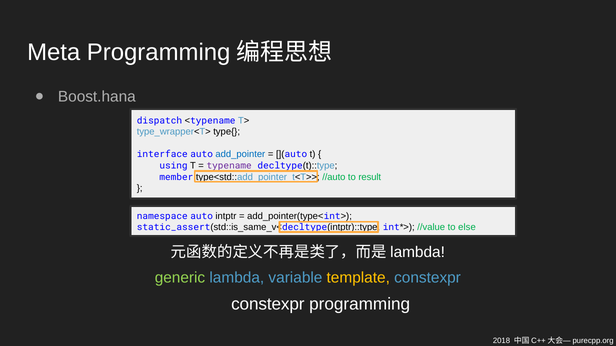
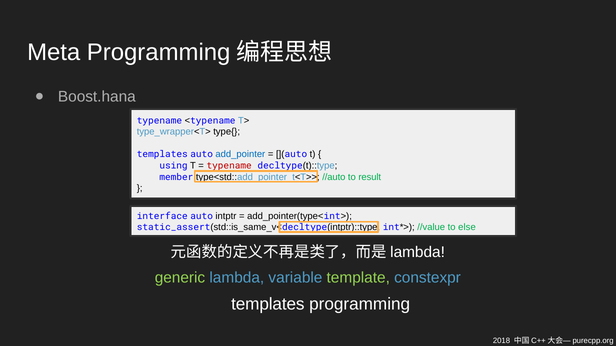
dispatch at (159, 121): dispatch -> typename
interface at (162, 155): interface -> templates
typename at (229, 166) colour: purple -> red
namespace: namespace -> interface
template colour: yellow -> light green
constexpr at (268, 304): constexpr -> templates
